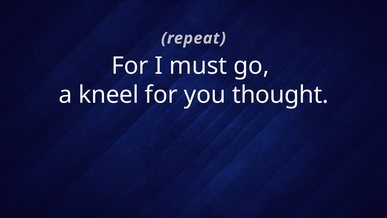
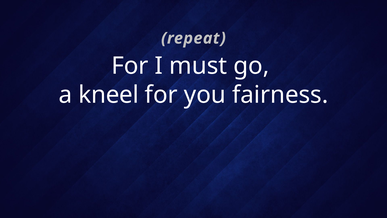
thought: thought -> fairness
